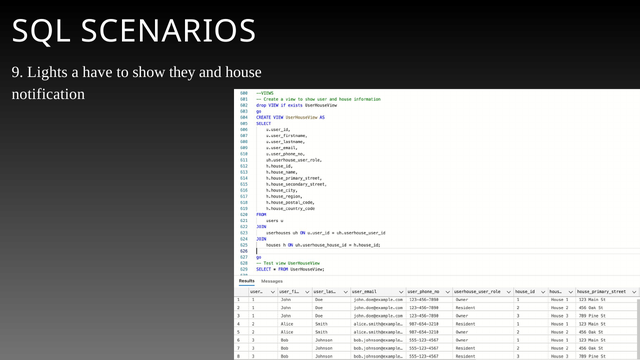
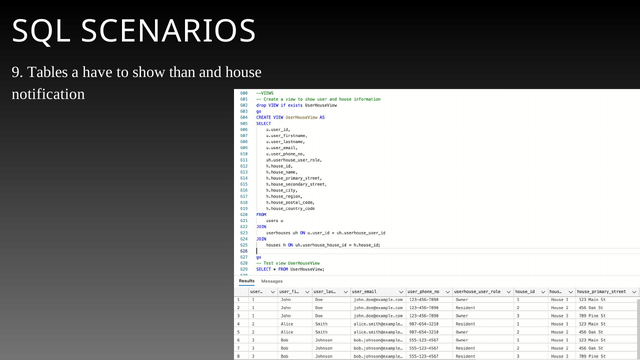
Lights: Lights -> Tables
they: they -> than
